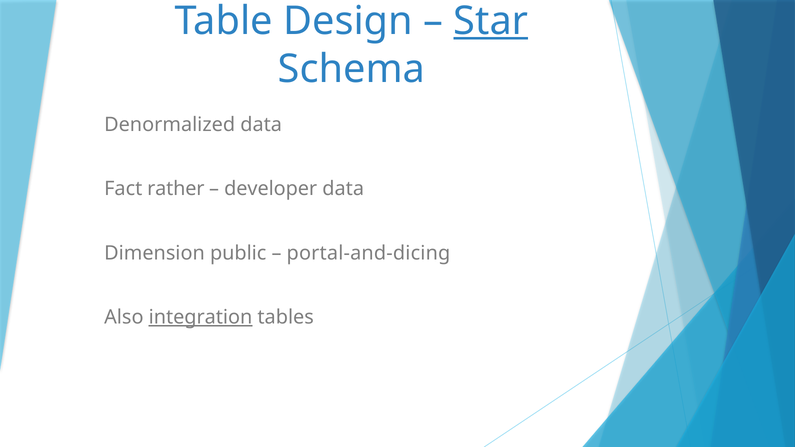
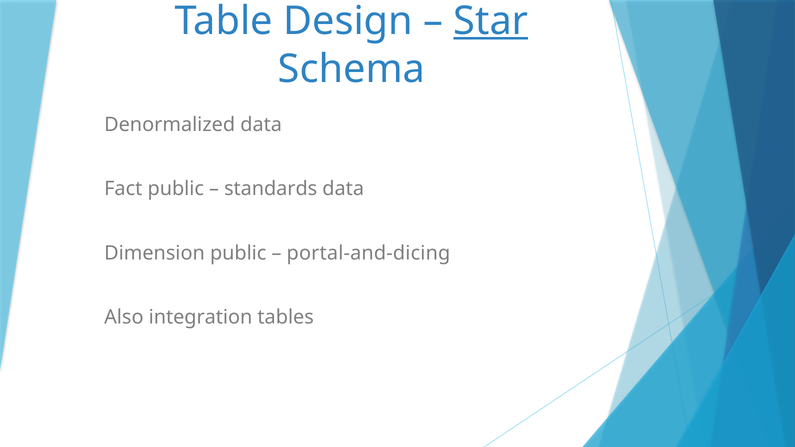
Fact rather: rather -> public
developer: developer -> standards
integration underline: present -> none
